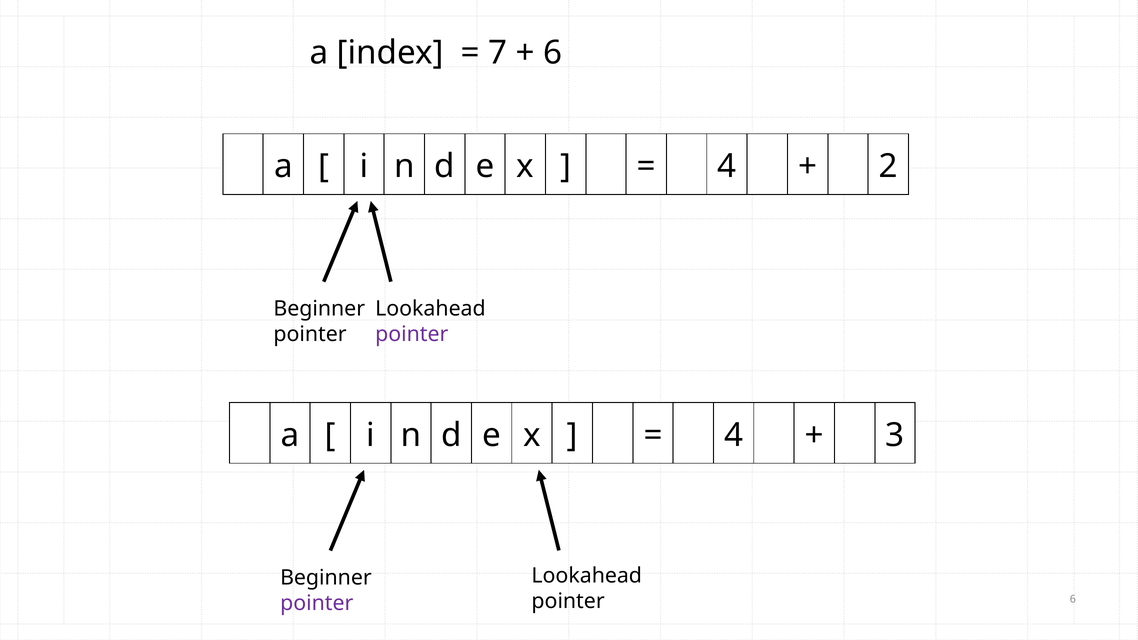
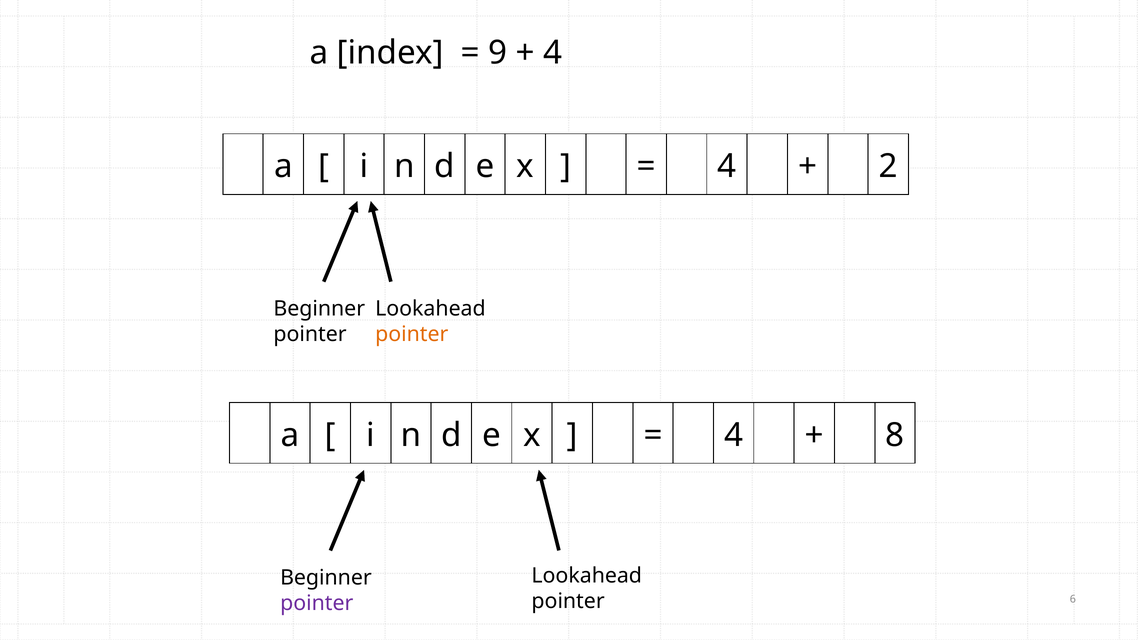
7: 7 -> 9
6 at (553, 53): 6 -> 4
pointer at (412, 334) colour: purple -> orange
3: 3 -> 8
